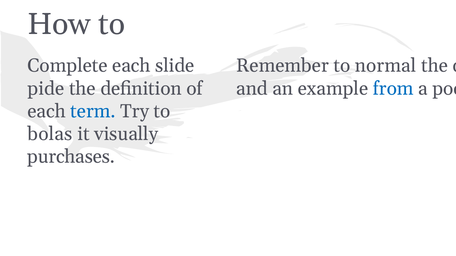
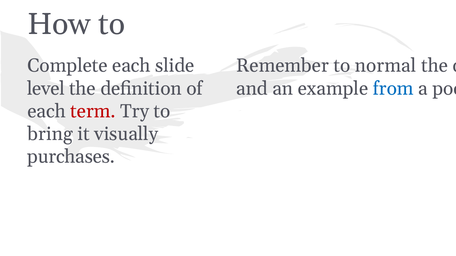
pide: pide -> level
term colour: blue -> red
bolas: bolas -> bring
